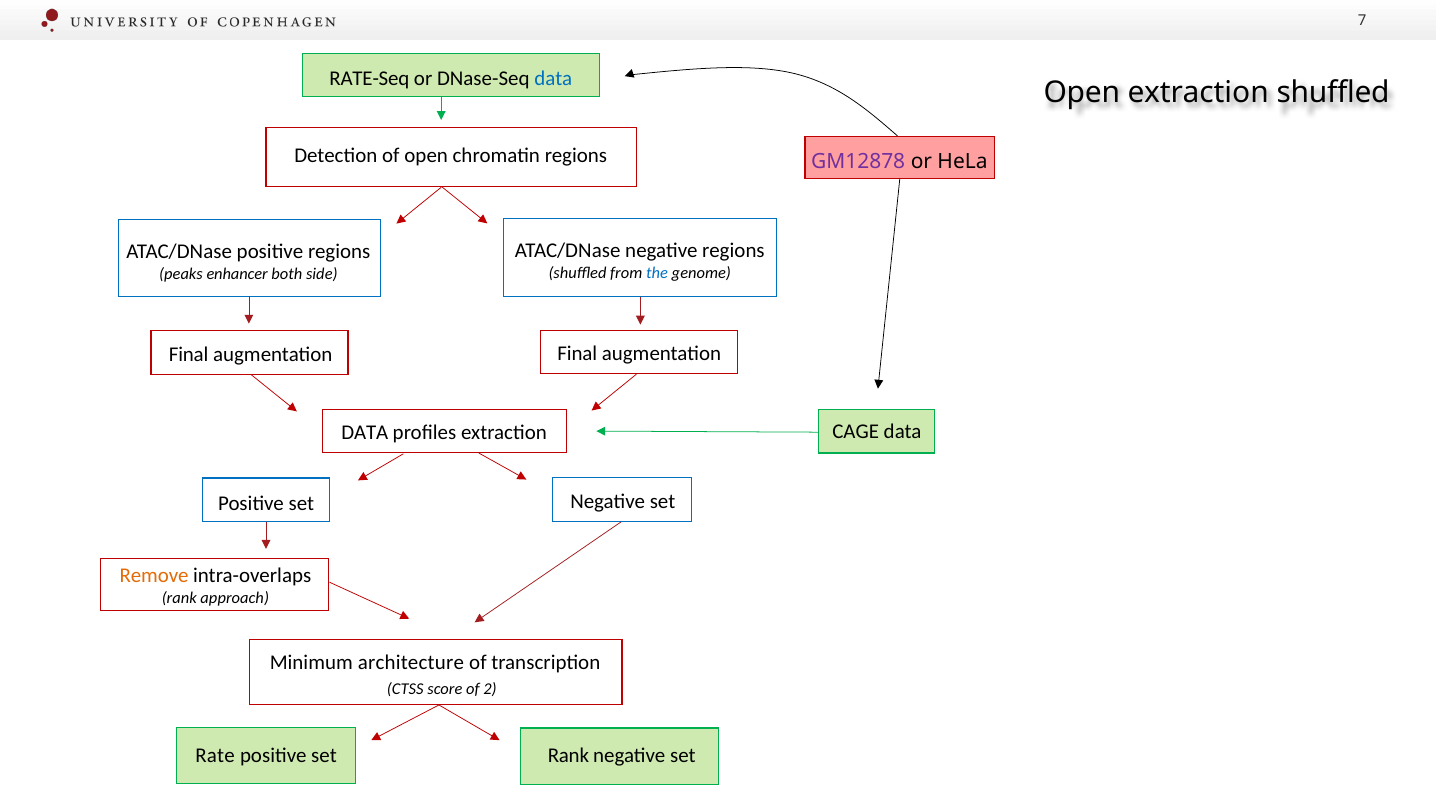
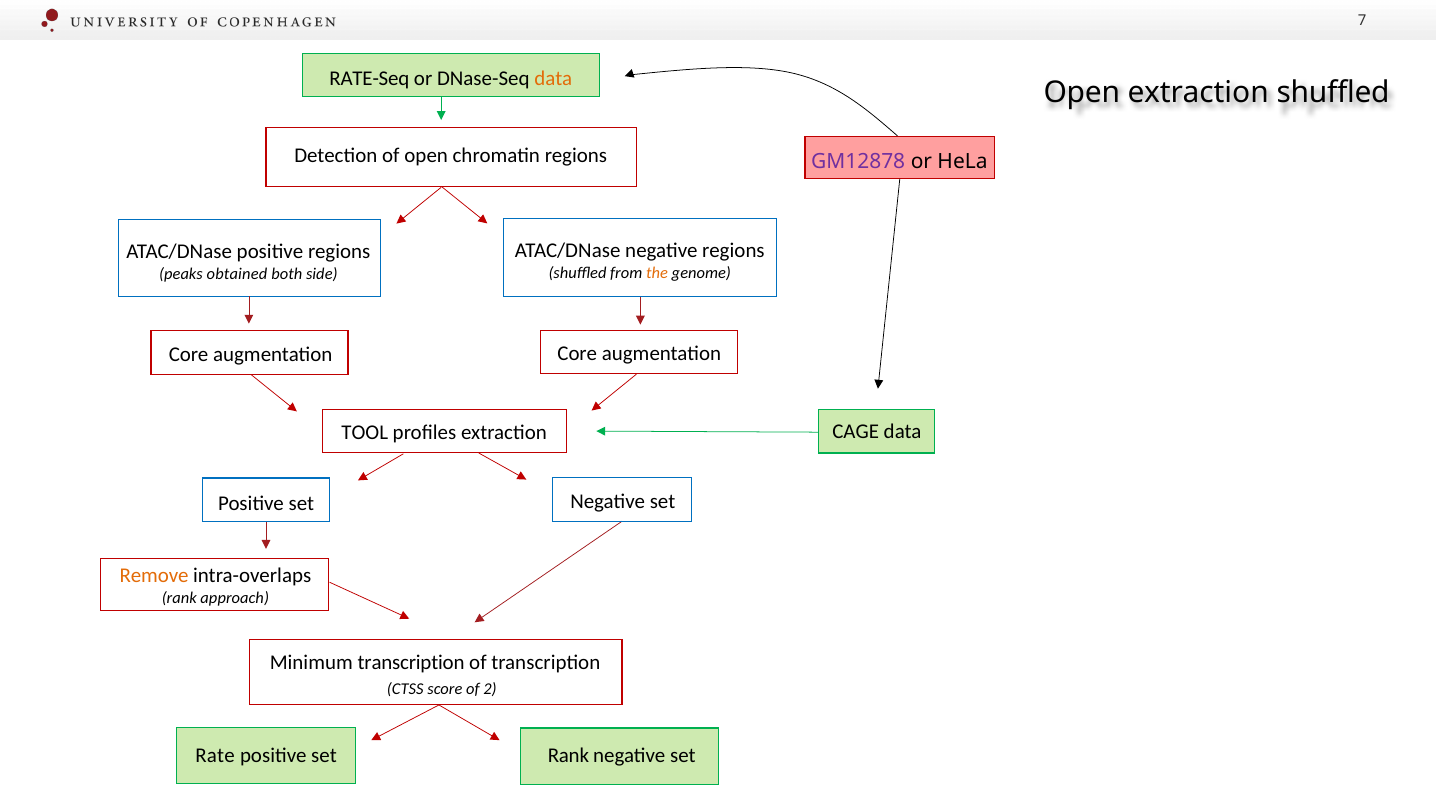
data at (553, 78) colour: blue -> orange
the colour: blue -> orange
enhancer: enhancer -> obtained
Final at (189, 354): Final -> Core
augmentation Final: Final -> Core
DATA at (365, 433): DATA -> TOOL
Minimum architecture: architecture -> transcription
